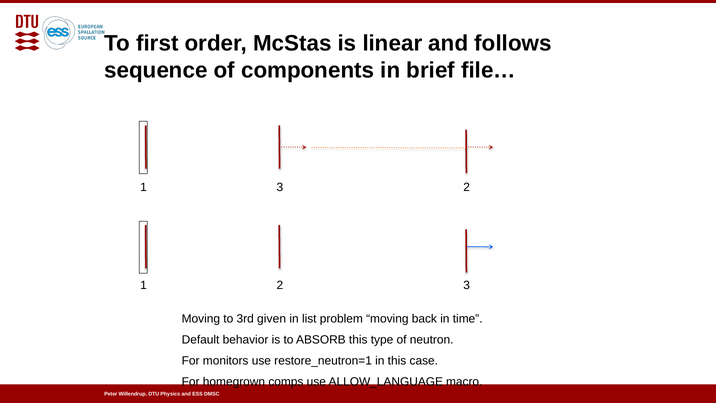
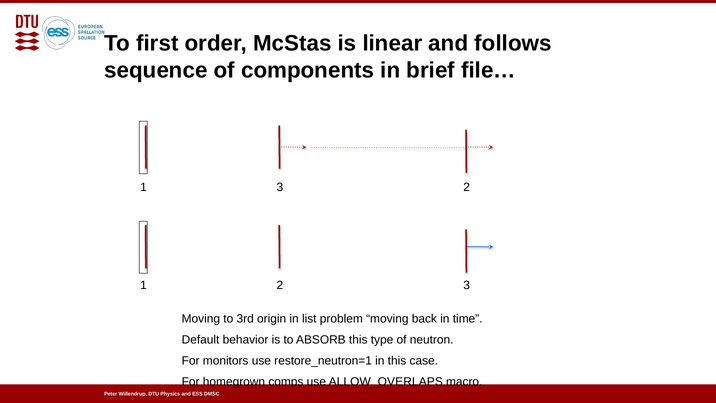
given: given -> origin
ALLOW_LANGUAGE: ALLOW_LANGUAGE -> ALLOW_OVERLAPS
